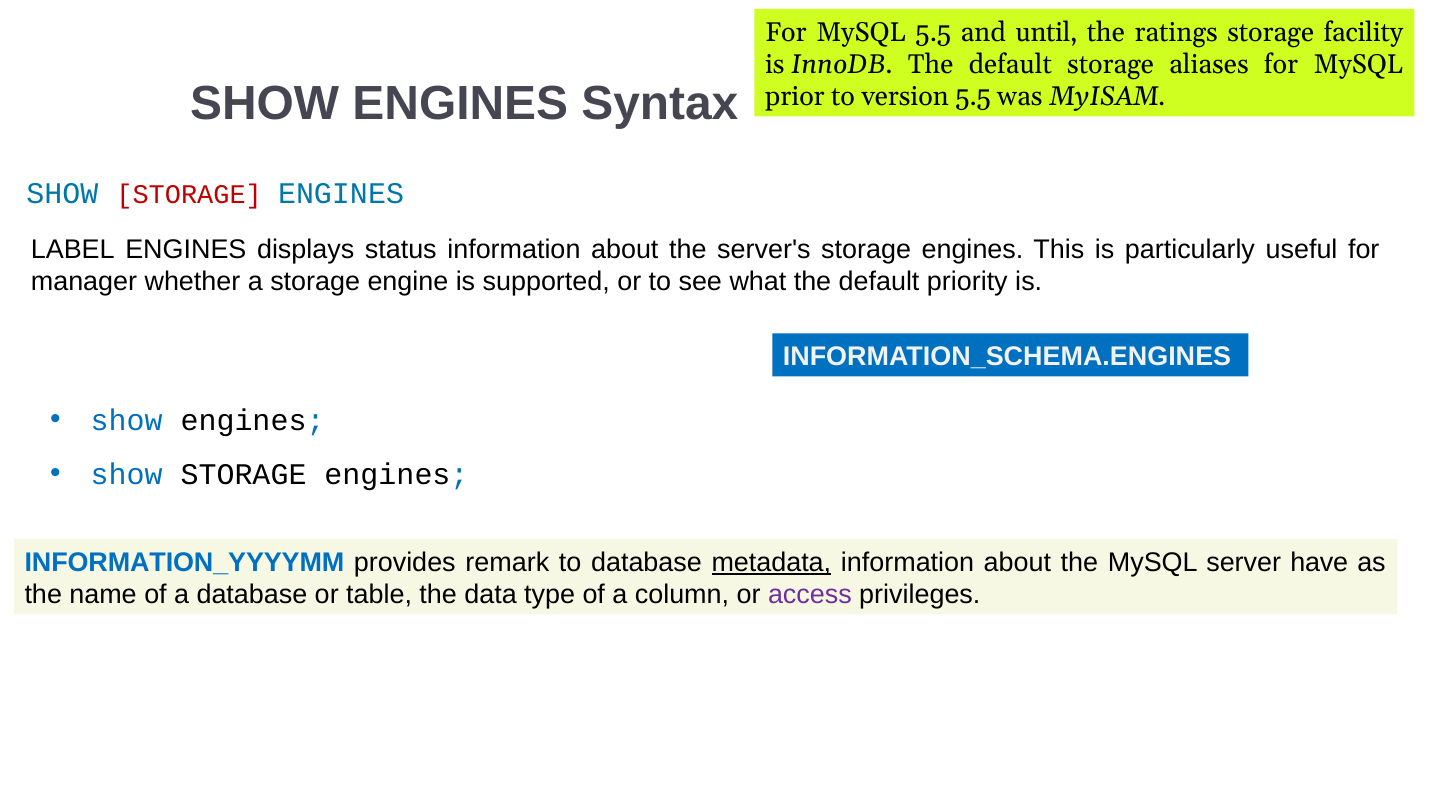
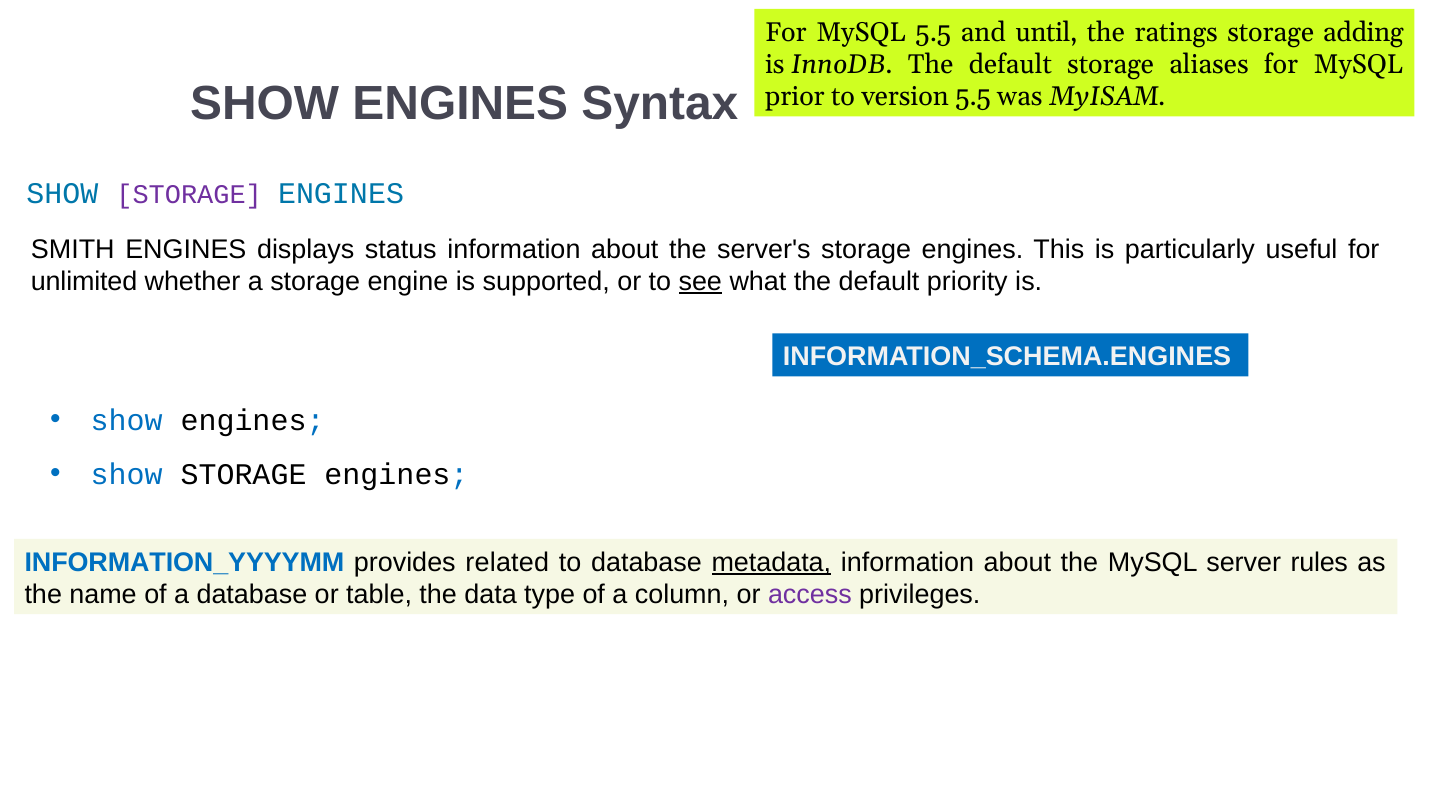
facility: facility -> adding
STORAGE at (189, 194) colour: red -> purple
LABEL: LABEL -> SMITH
manager: manager -> unlimited
see underline: none -> present
remark: remark -> related
have: have -> rules
